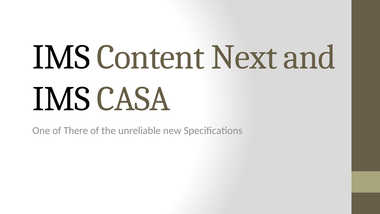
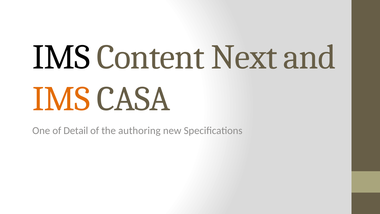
IMS at (61, 99) colour: black -> orange
There: There -> Detail
unreliable: unreliable -> authoring
